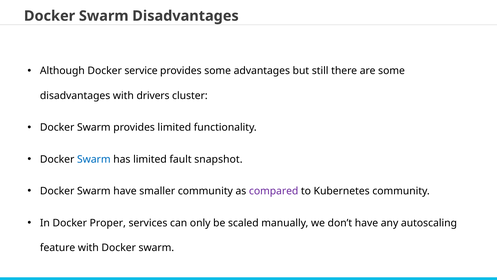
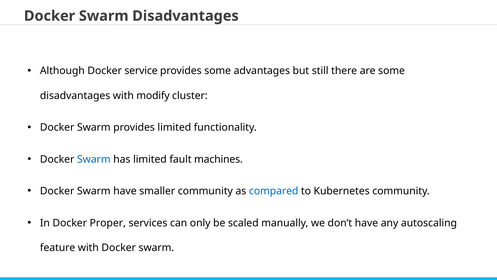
drivers: drivers -> modify
snapshot: snapshot -> machines
compared colour: purple -> blue
